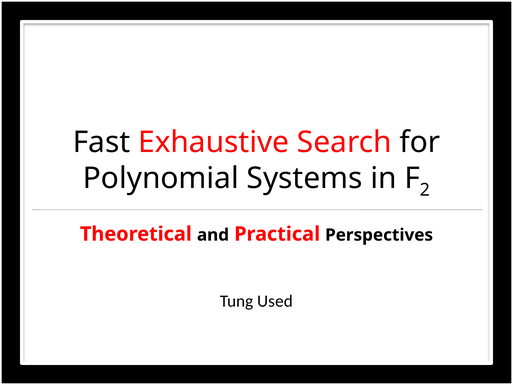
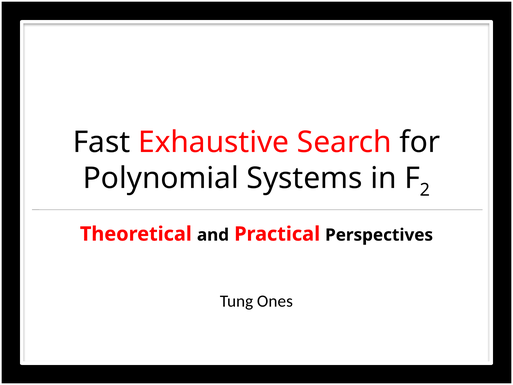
Used: Used -> Ones
